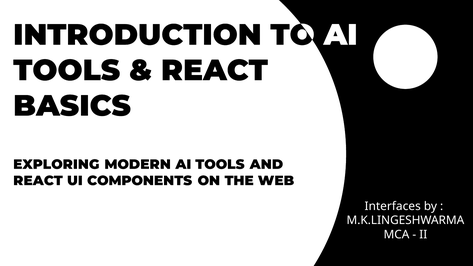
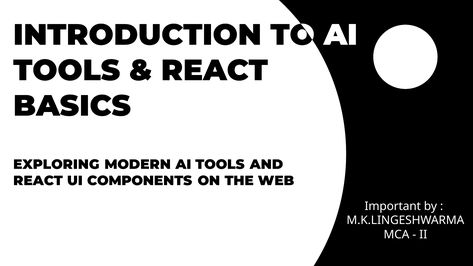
Interfaces: Interfaces -> Important
